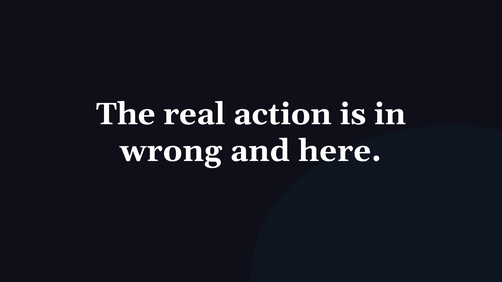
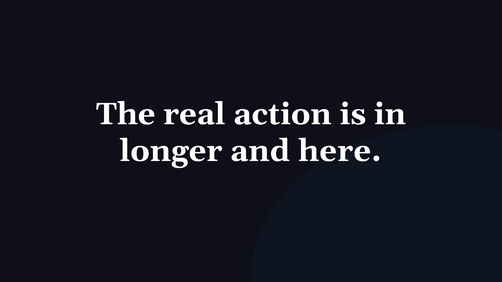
wrong: wrong -> longer
